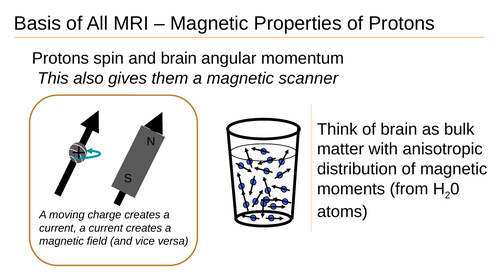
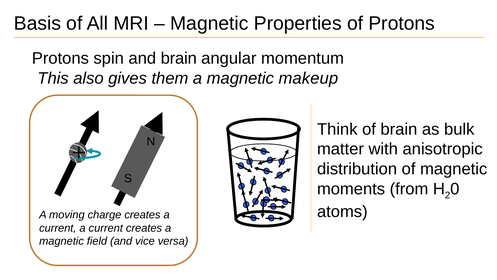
scanner: scanner -> makeup
